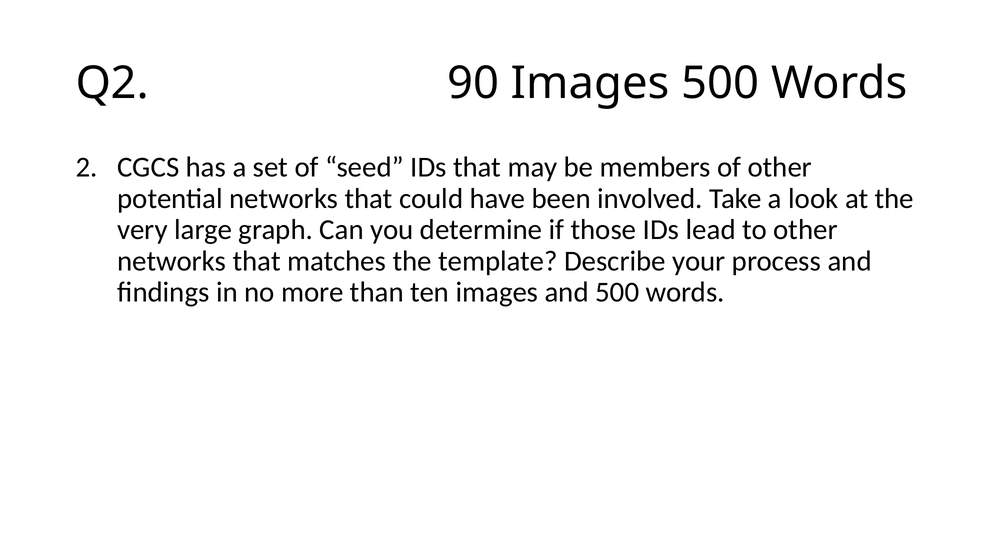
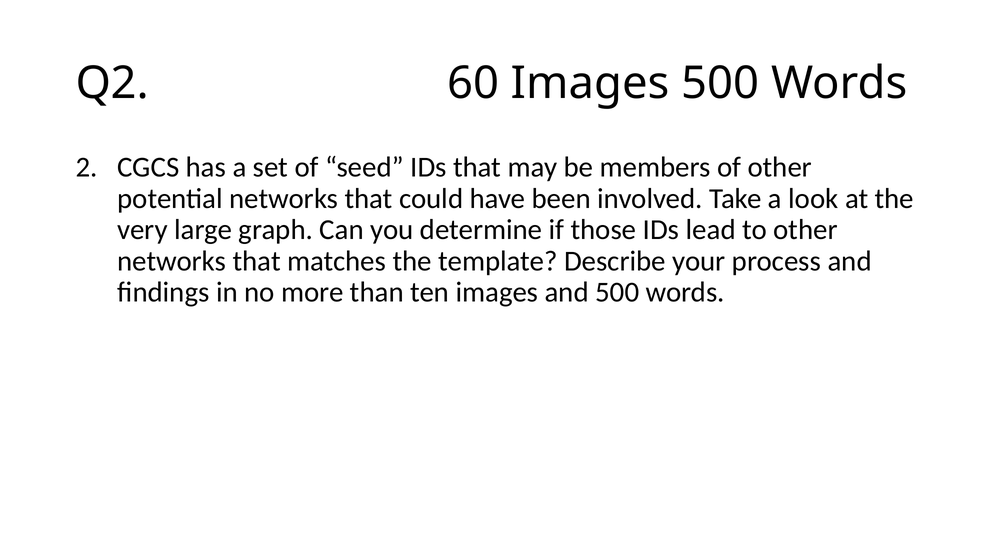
90: 90 -> 60
